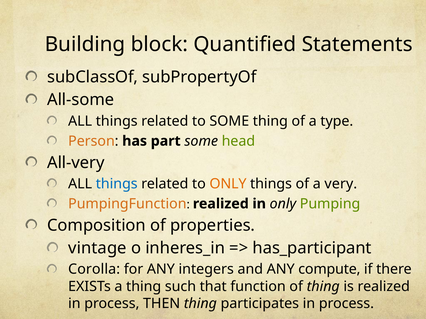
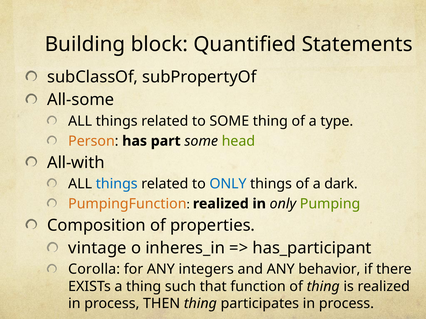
All-very: All-very -> All-with
ONLY at (228, 184) colour: orange -> blue
very: very -> dark
compute: compute -> behavior
